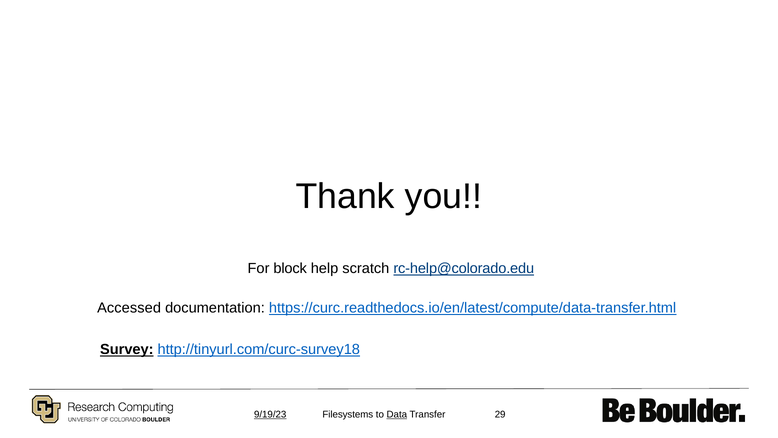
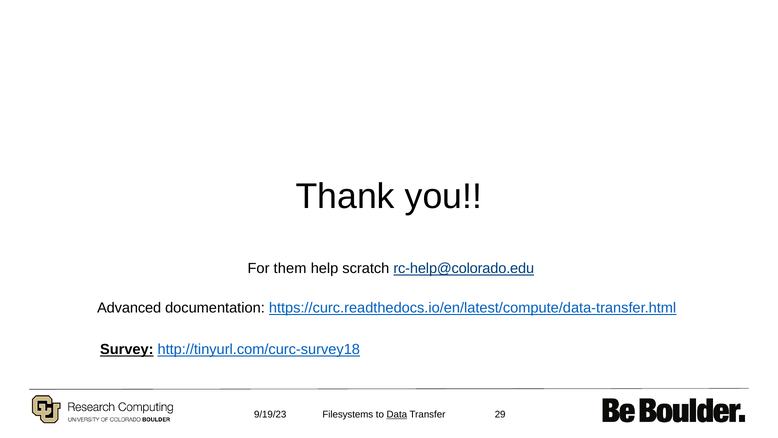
block: block -> them
Accessed: Accessed -> Advanced
9/19/23 underline: present -> none
